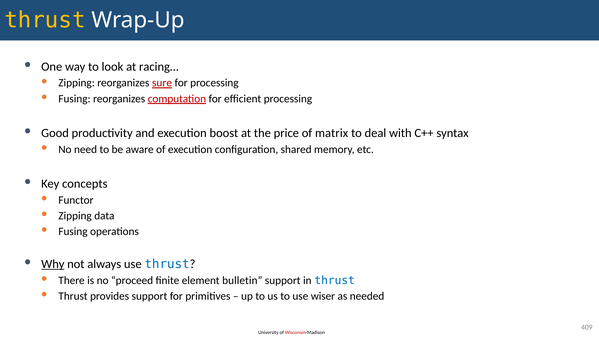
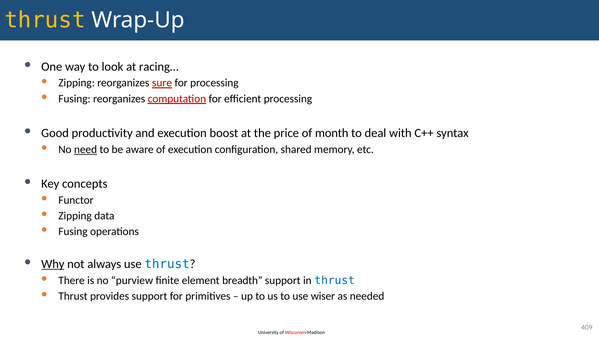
matrix: matrix -> month
need underline: none -> present
proceed: proceed -> purview
bulletin: bulletin -> breadth
